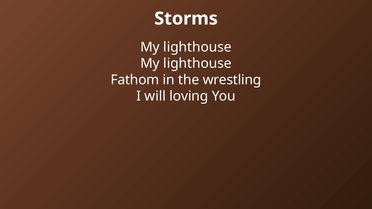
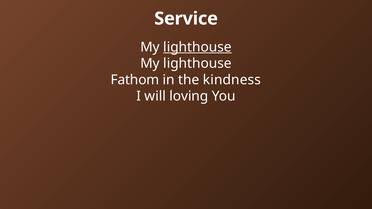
Storms: Storms -> Service
lighthouse at (197, 47) underline: none -> present
wrestling: wrestling -> kindness
